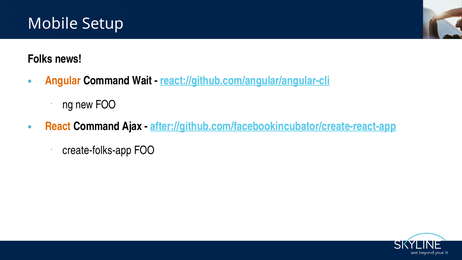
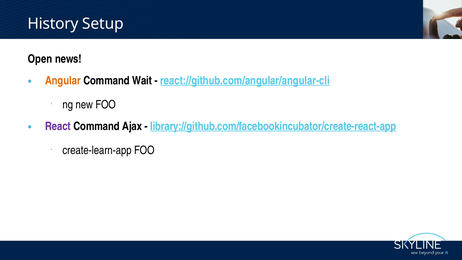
Mobile: Mobile -> History
Folks: Folks -> Open
React colour: orange -> purple
after://github.com/facebookincubator/create-react-app: after://github.com/facebookincubator/create-react-app -> library://github.com/facebookincubator/create-react-app
create-folks-app: create-folks-app -> create-learn-app
